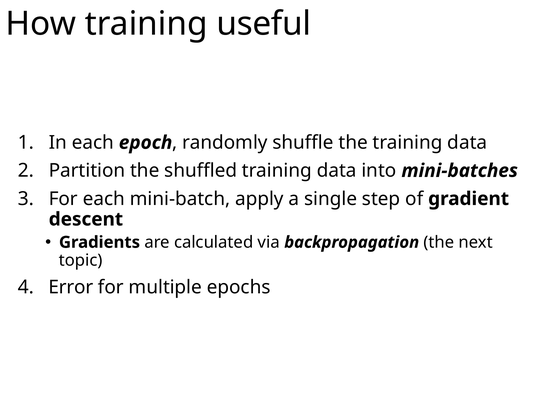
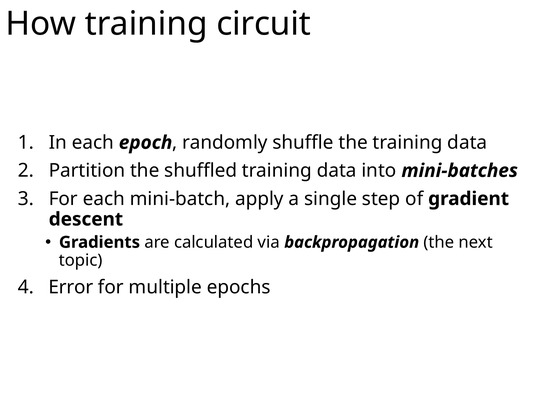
useful: useful -> circuit
